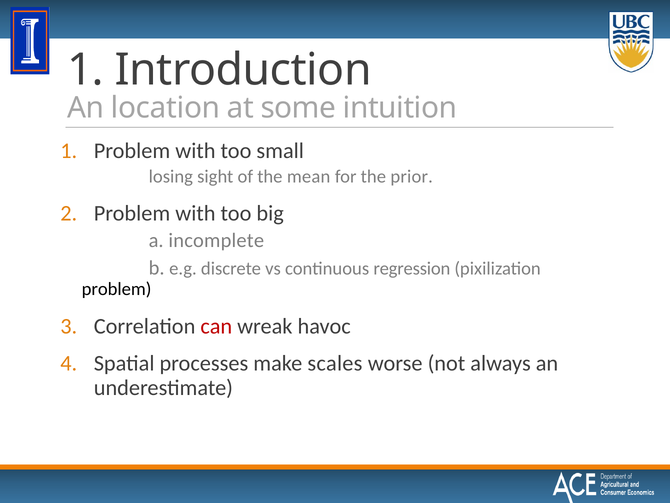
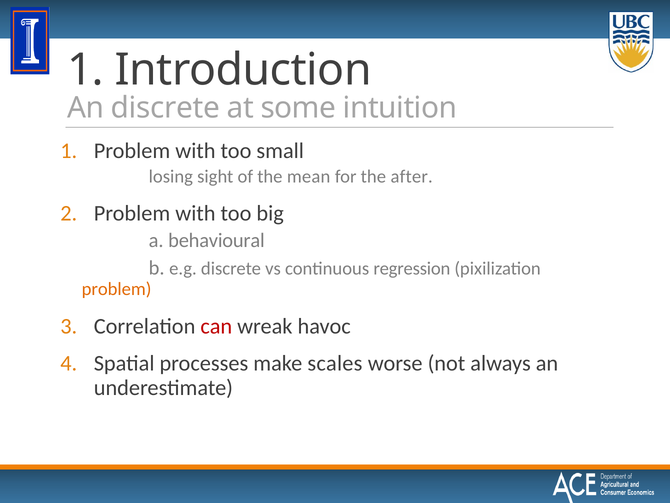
An location: location -> discrete
prior: prior -> after
incomplete: incomplete -> behavioural
problem at (117, 289) colour: black -> orange
